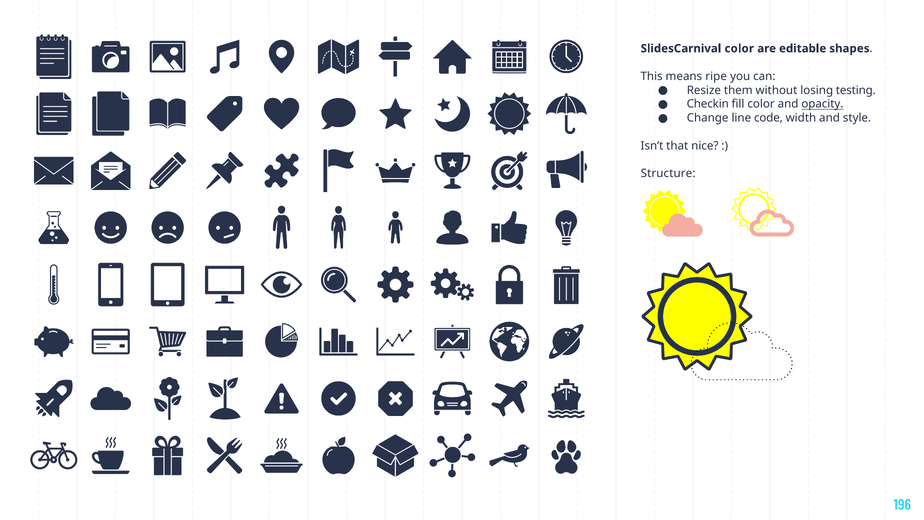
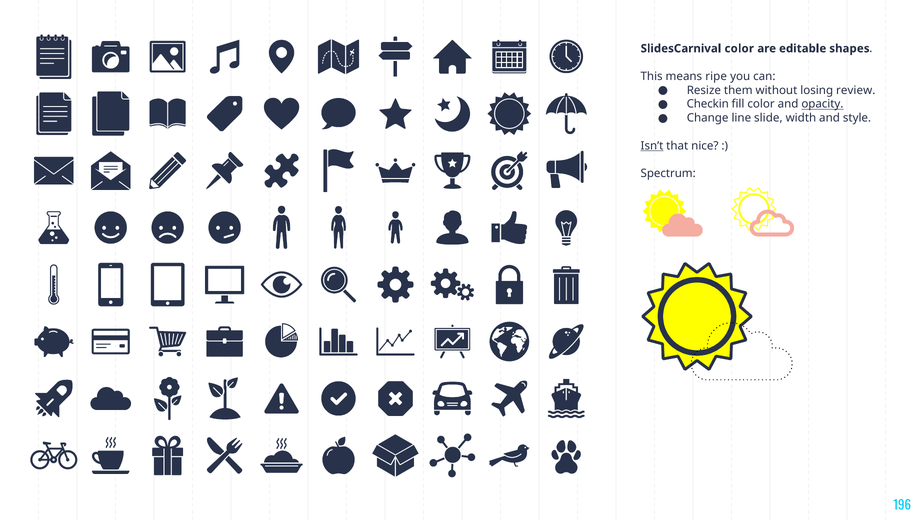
testing: testing -> review
code: code -> slide
Isn’t underline: none -> present
Structure: Structure -> Spectrum
